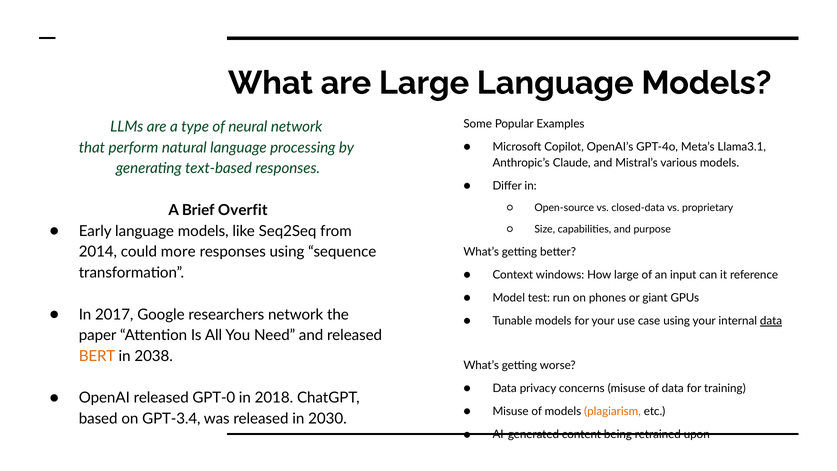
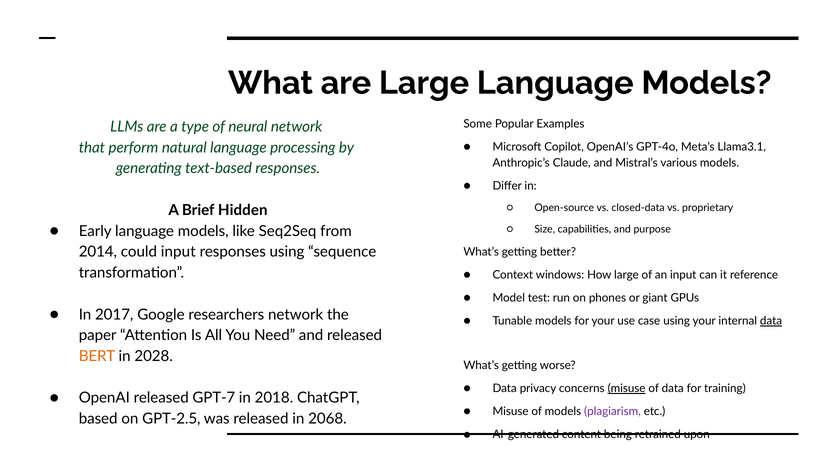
Overfit: Overfit -> Hidden
could more: more -> input
2038: 2038 -> 2028
misuse at (627, 388) underline: none -> present
GPT-0: GPT-0 -> GPT-7
plagiarism colour: orange -> purple
GPT-3.4: GPT-3.4 -> GPT-2.5
2030: 2030 -> 2068
